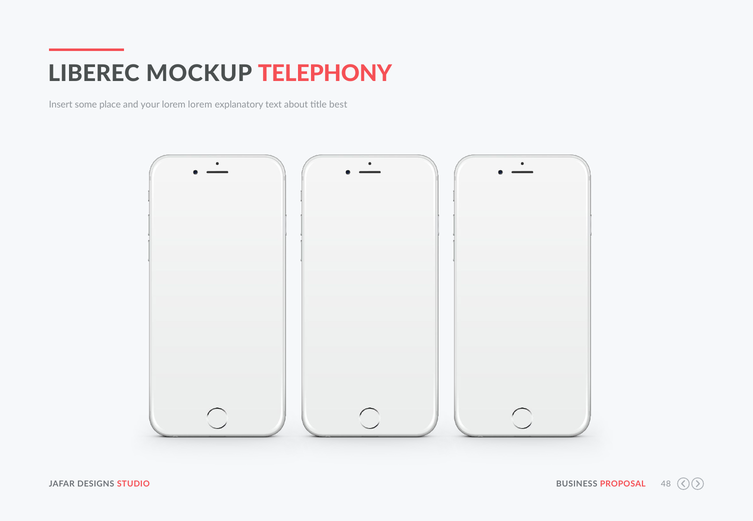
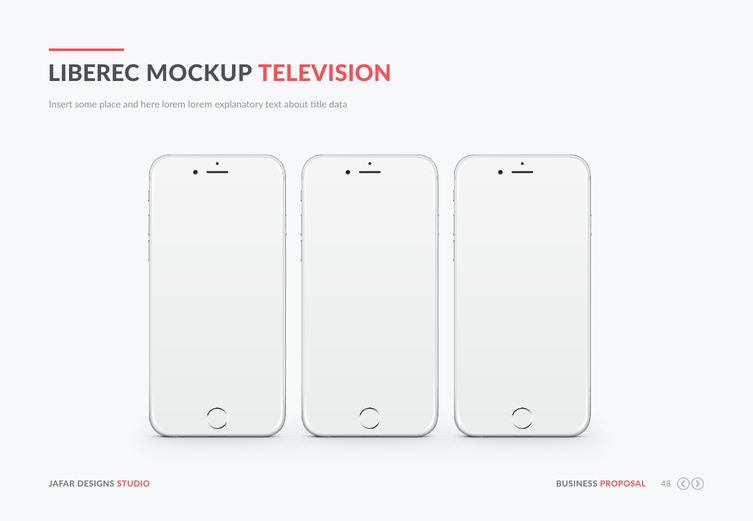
TELEPHONY: TELEPHONY -> TELEVISION
your: your -> here
best: best -> data
